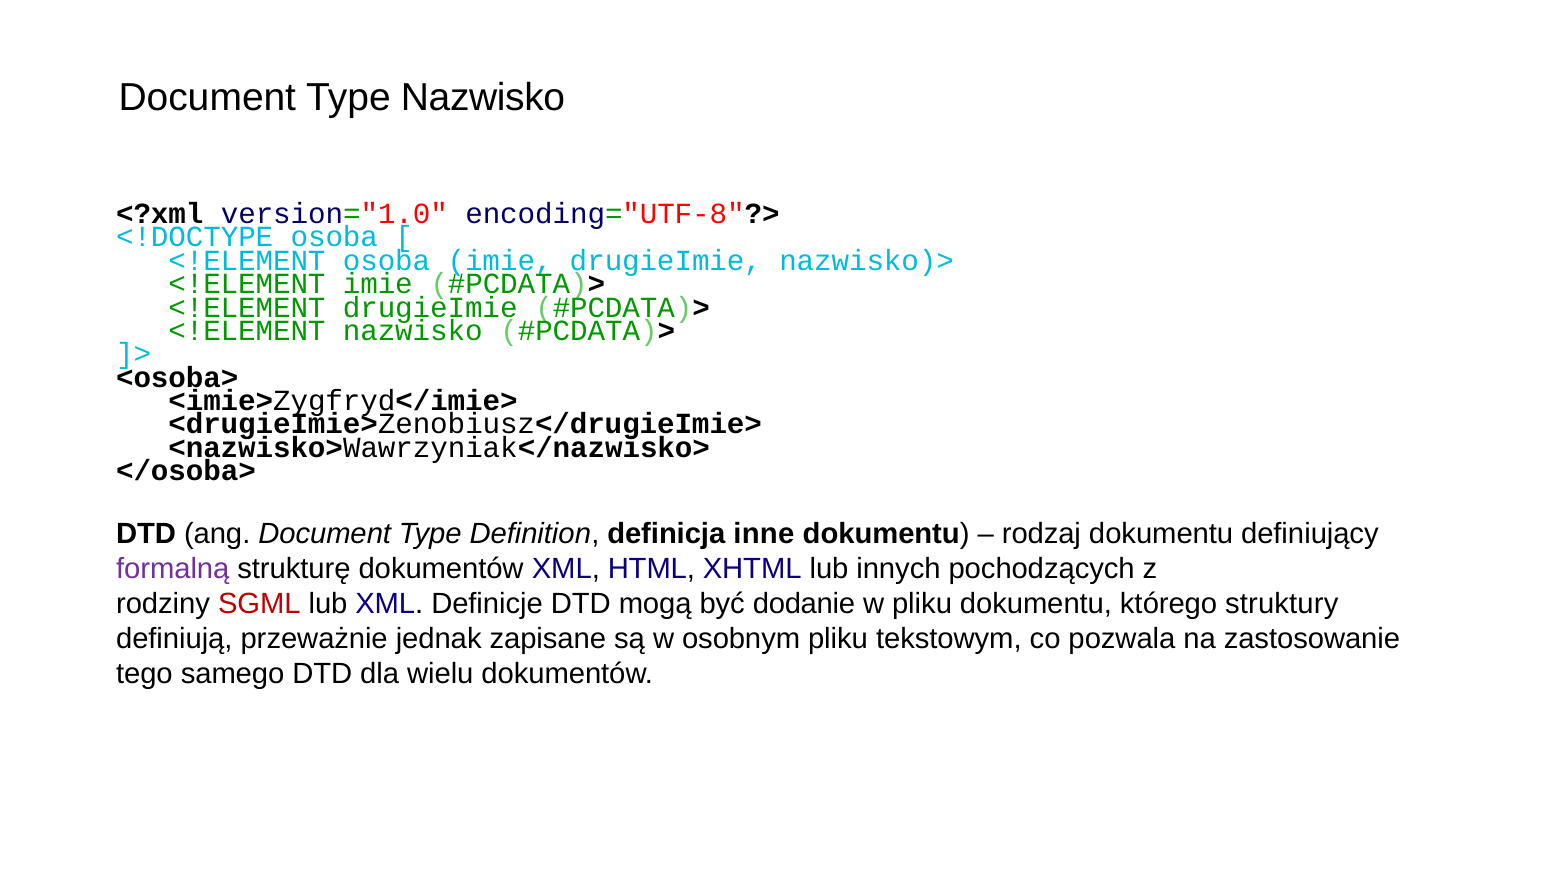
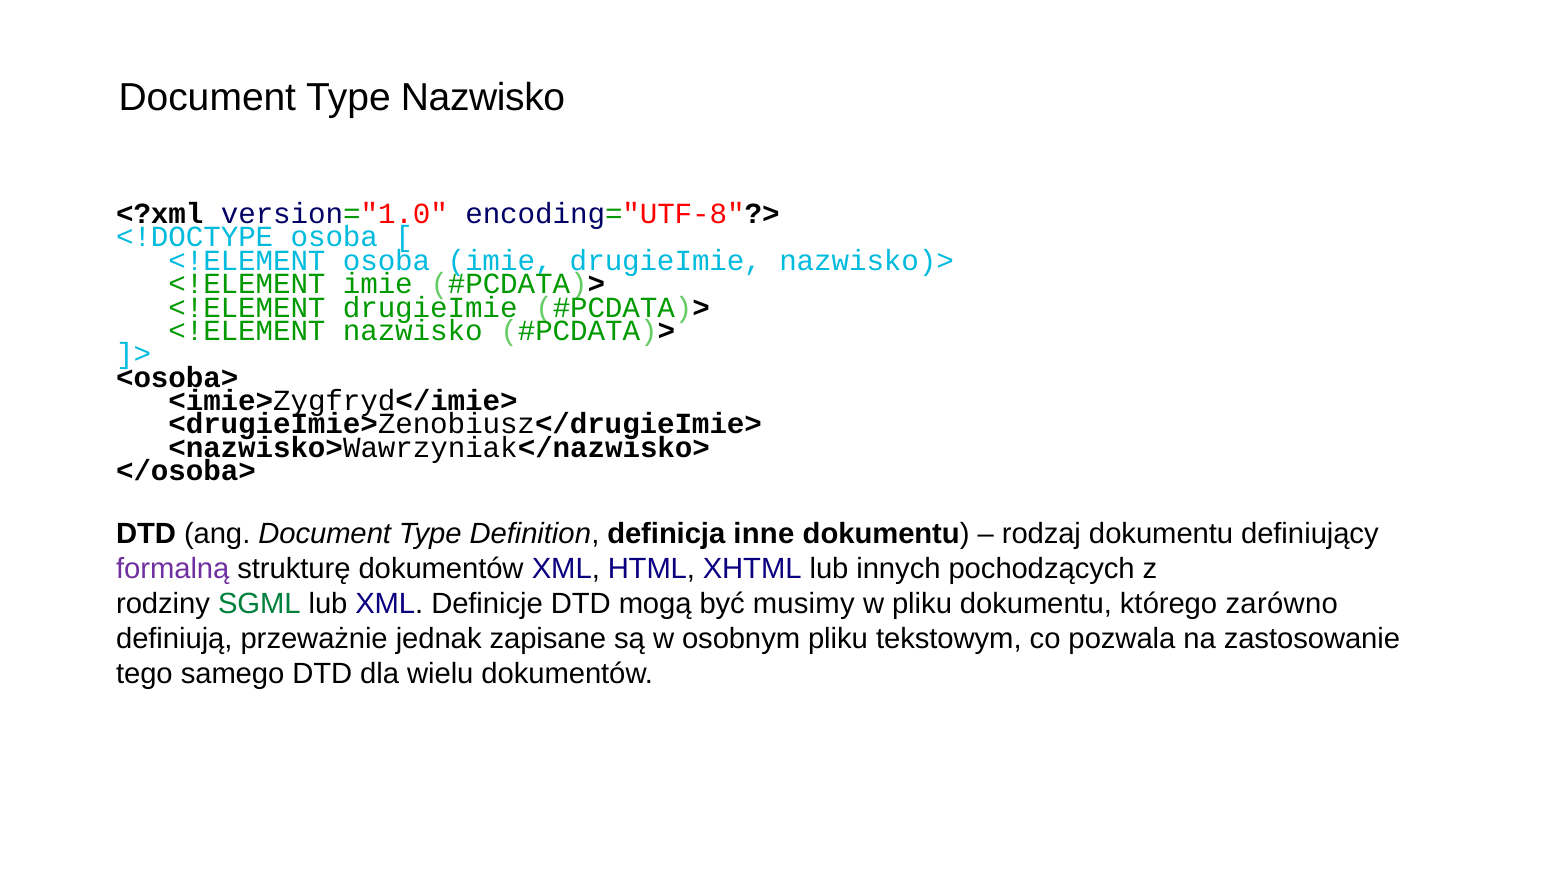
SGML colour: red -> green
dodanie: dodanie -> musimy
struktury: struktury -> zarówno
